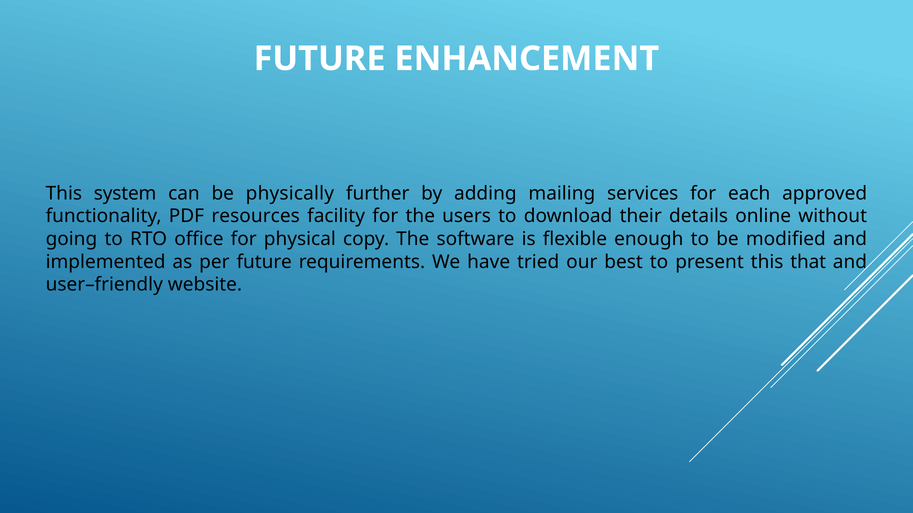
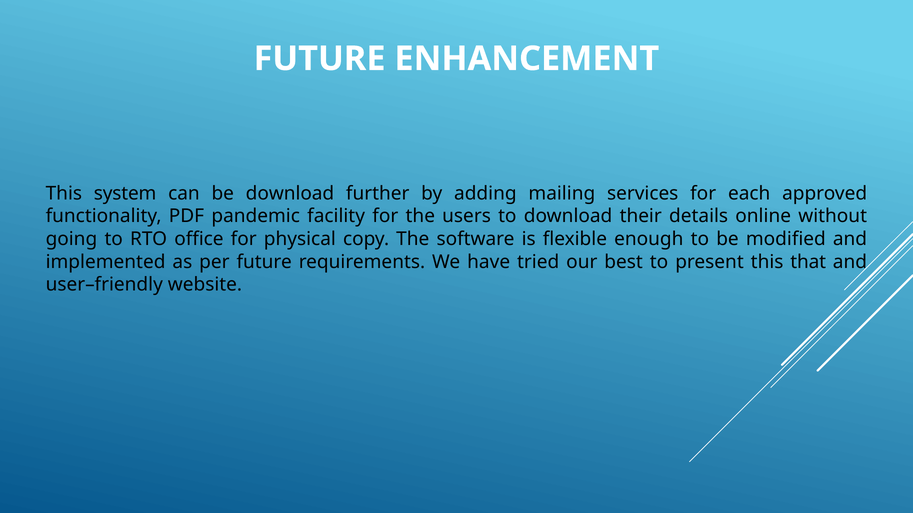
be physically: physically -> download
resources: resources -> pandemic
